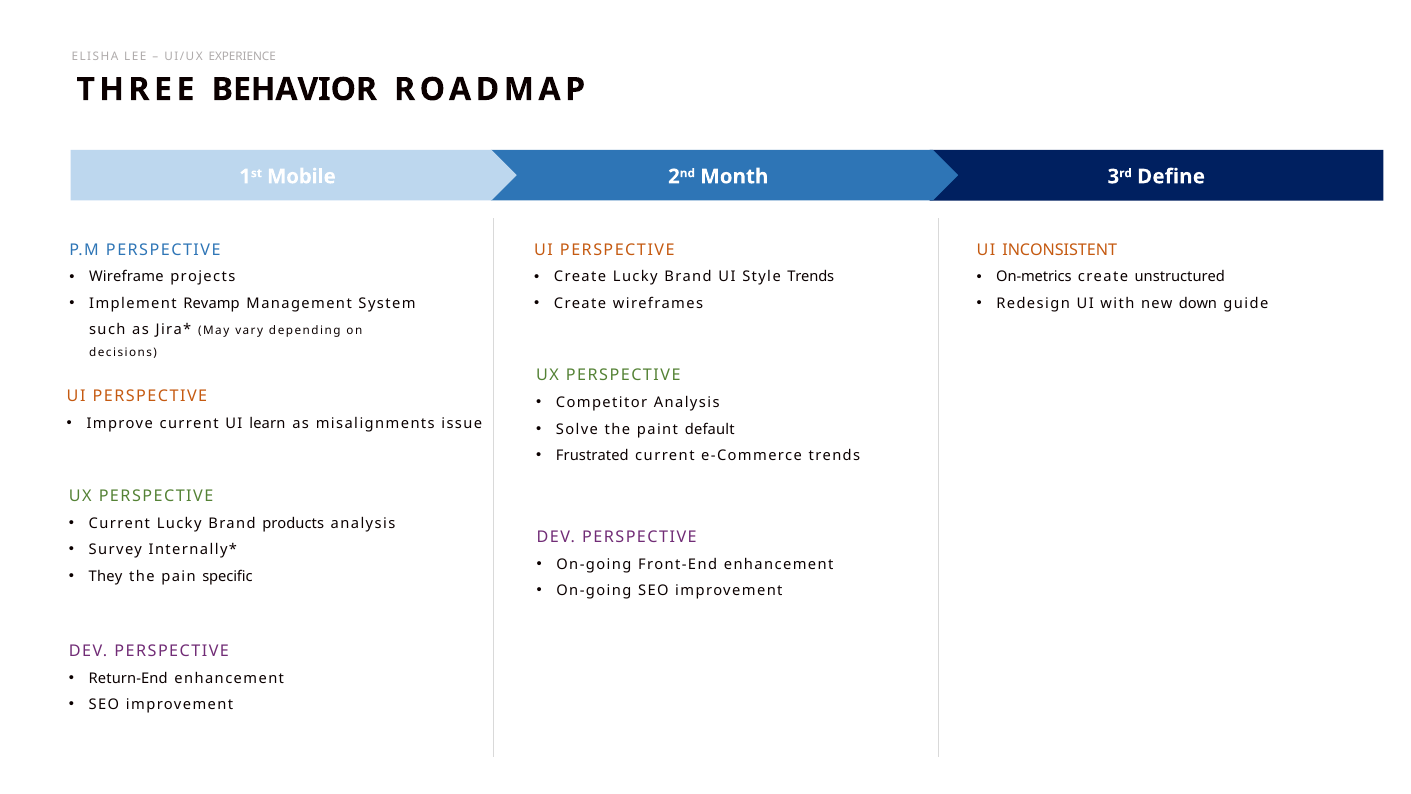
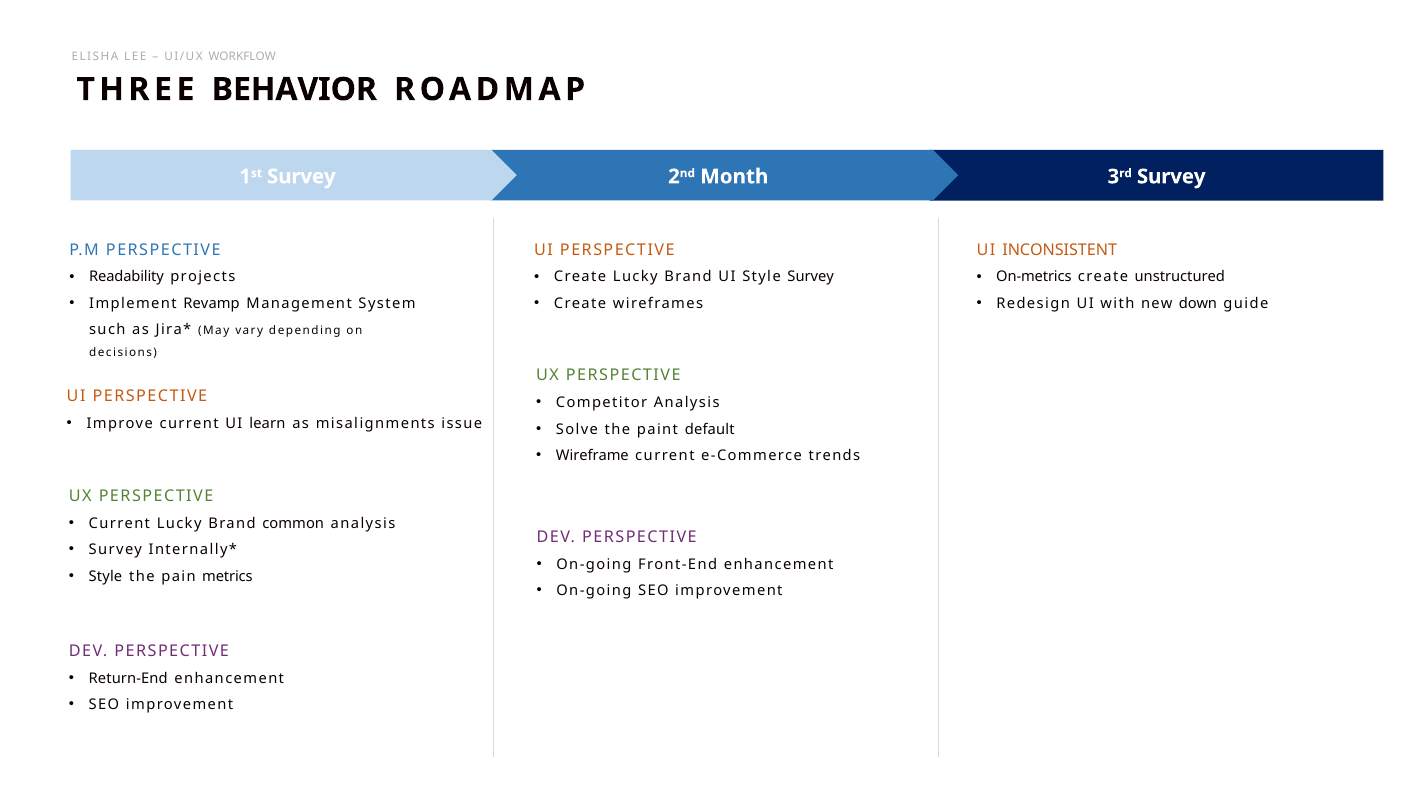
EXPERIENCE: EXPERIENCE -> WORKFLOW
1st Mobile: Mobile -> Survey
3rd Define: Define -> Survey
Wireframe: Wireframe -> Readability
Style Trends: Trends -> Survey
Frustrated: Frustrated -> Wireframe
products: products -> common
They at (106, 576): They -> Style
specific: specific -> metrics
